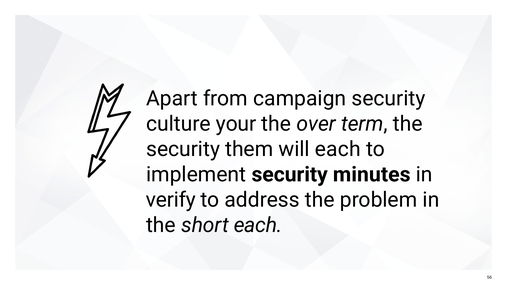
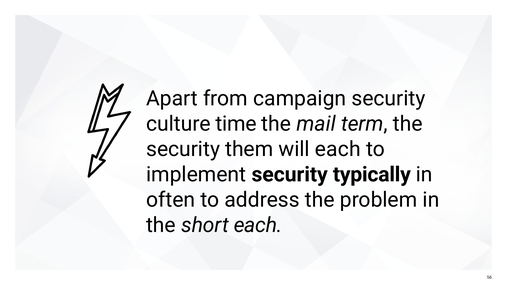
your: your -> time
over: over -> mail
minutes: minutes -> typically
verify: verify -> often
